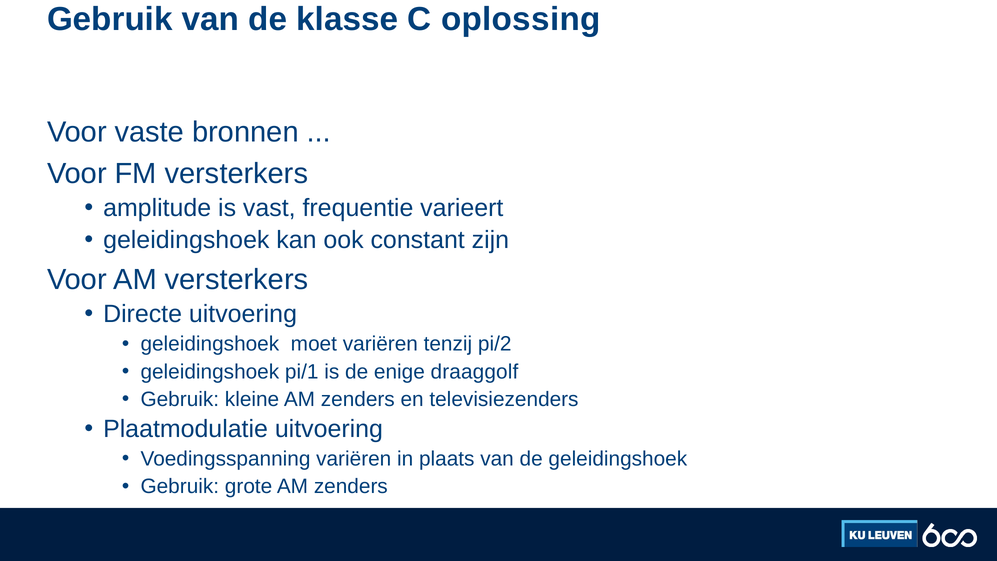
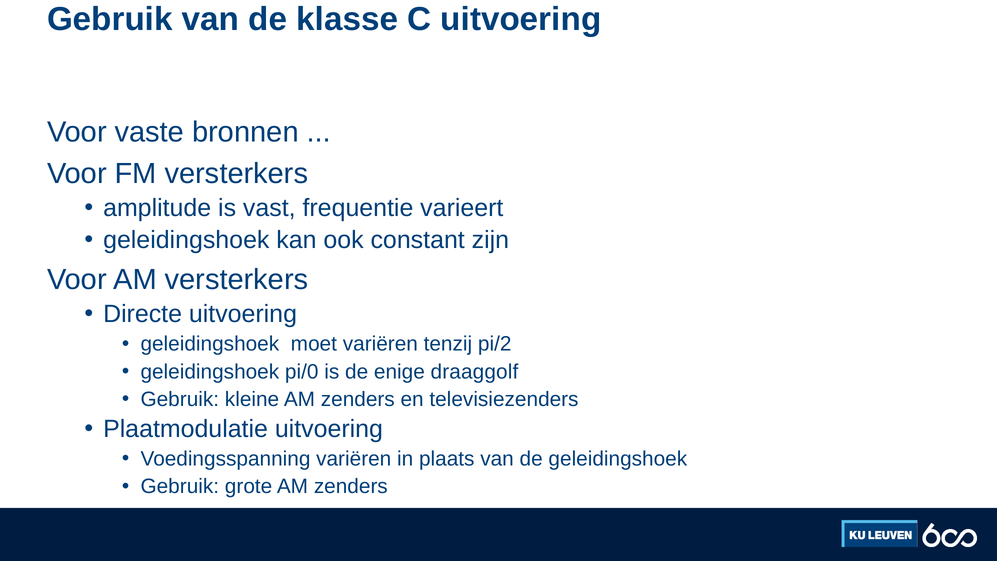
C oplossing: oplossing -> uitvoering
pi/1: pi/1 -> pi/0
